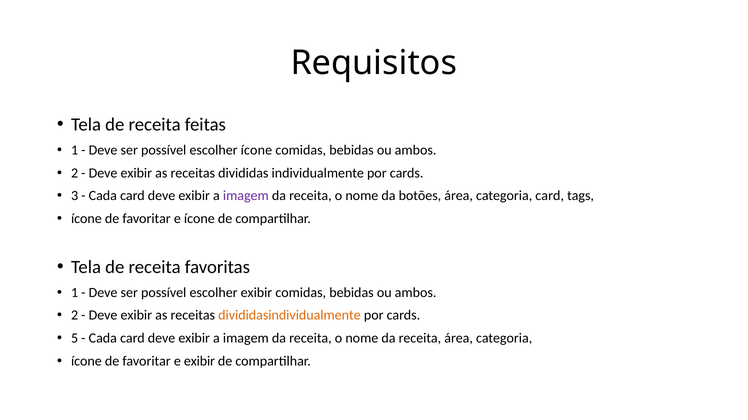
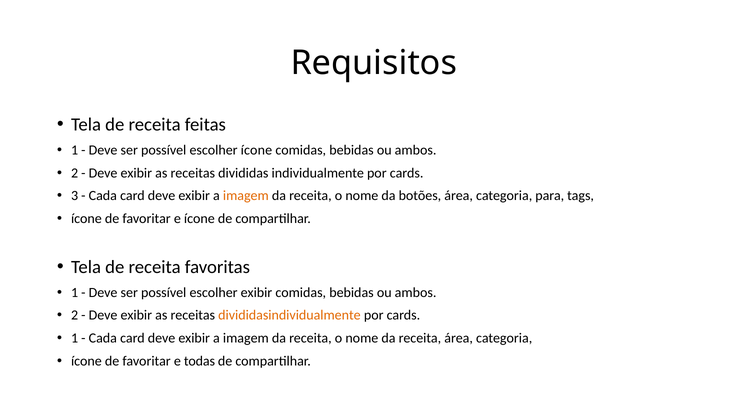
imagem at (246, 196) colour: purple -> orange
categoria card: card -> para
5 at (75, 339): 5 -> 1
e exibir: exibir -> todas
